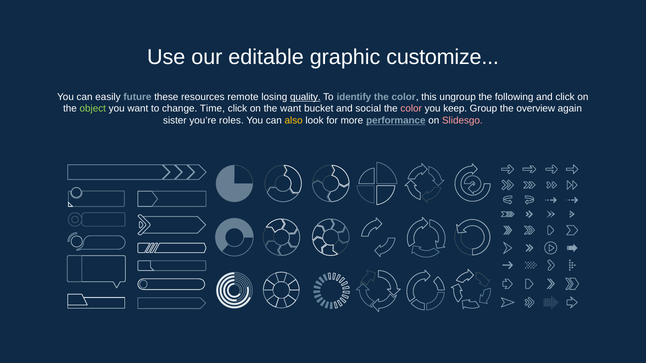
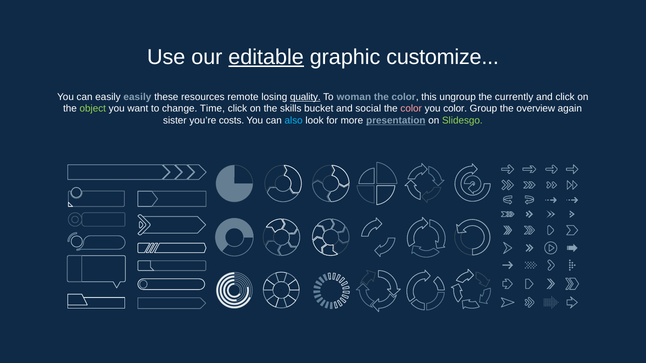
editable underline: none -> present
easily future: future -> easily
identify: identify -> woman
following: following -> currently
the want: want -> skills
you keep: keep -> color
roles: roles -> costs
also colour: yellow -> light blue
performance: performance -> presentation
Slidesgo colour: pink -> light green
